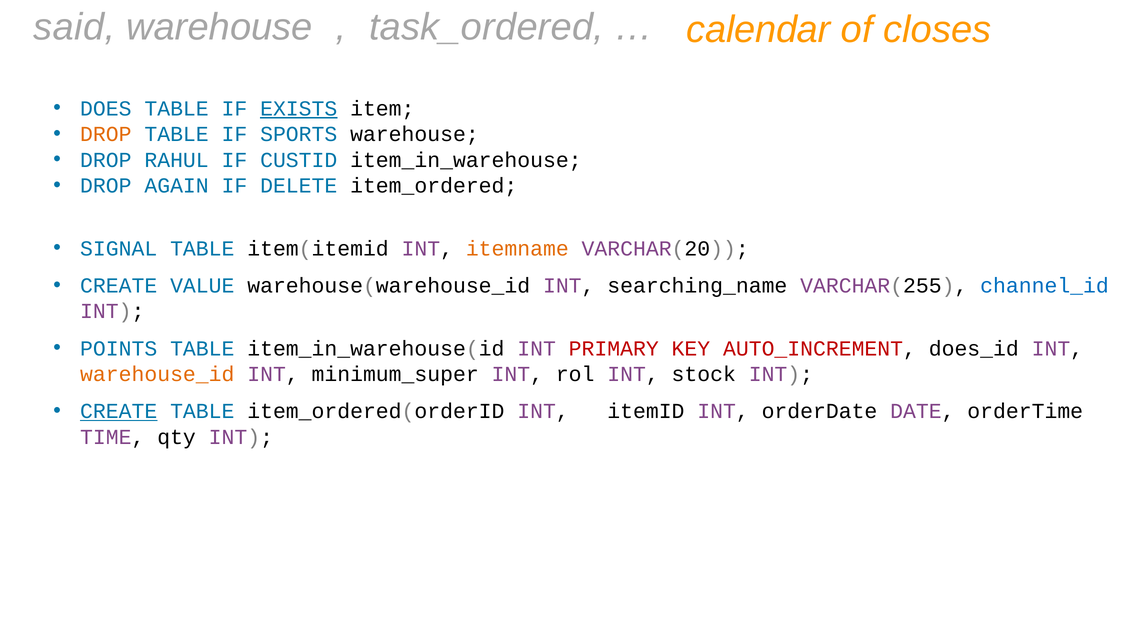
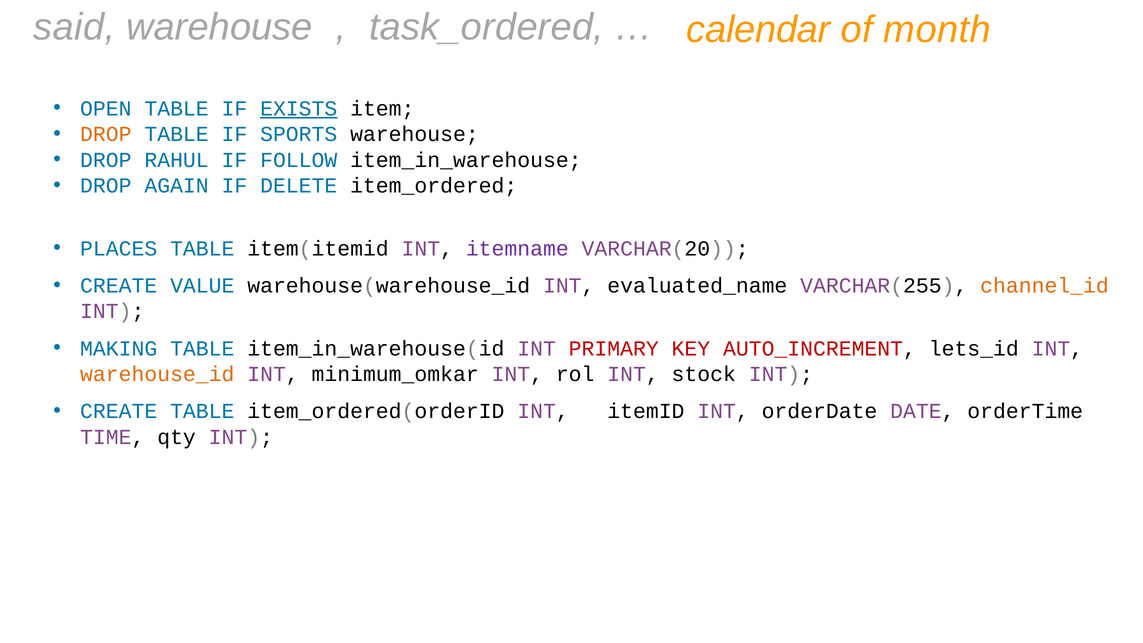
closes: closes -> month
DOES: DOES -> OPEN
CUSTID: CUSTID -> FOLLOW
SIGNAL: SIGNAL -> PLACES
itemname colour: orange -> purple
searching_name: searching_name -> evaluated_name
channel_id colour: blue -> orange
POINTS: POINTS -> MAKING
does_id: does_id -> lets_id
minimum_super: minimum_super -> minimum_omkar
CREATE at (119, 411) underline: present -> none
